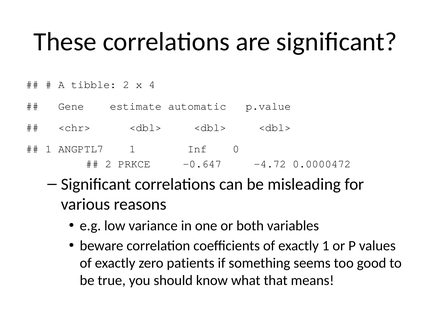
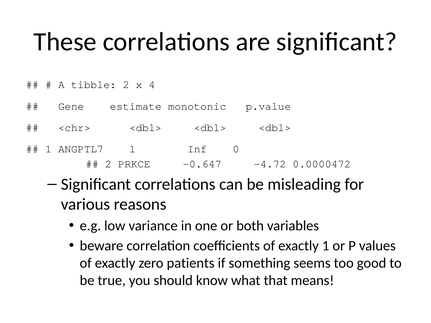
automatic: automatic -> monotonic
